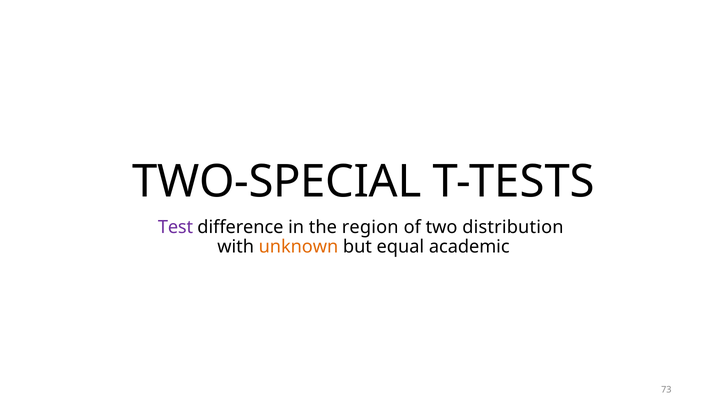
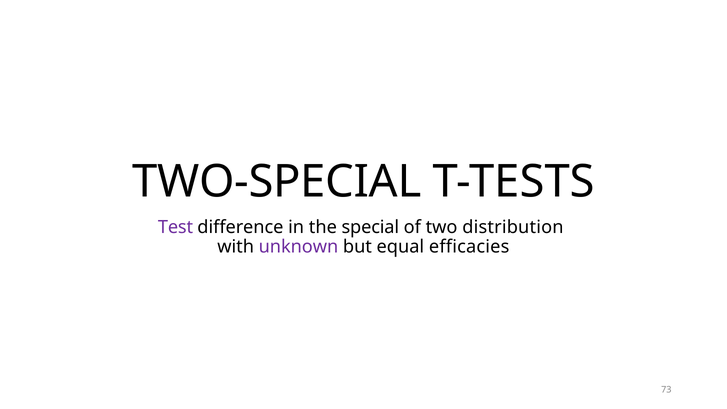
region: region -> special
unknown colour: orange -> purple
academic: academic -> efficacies
